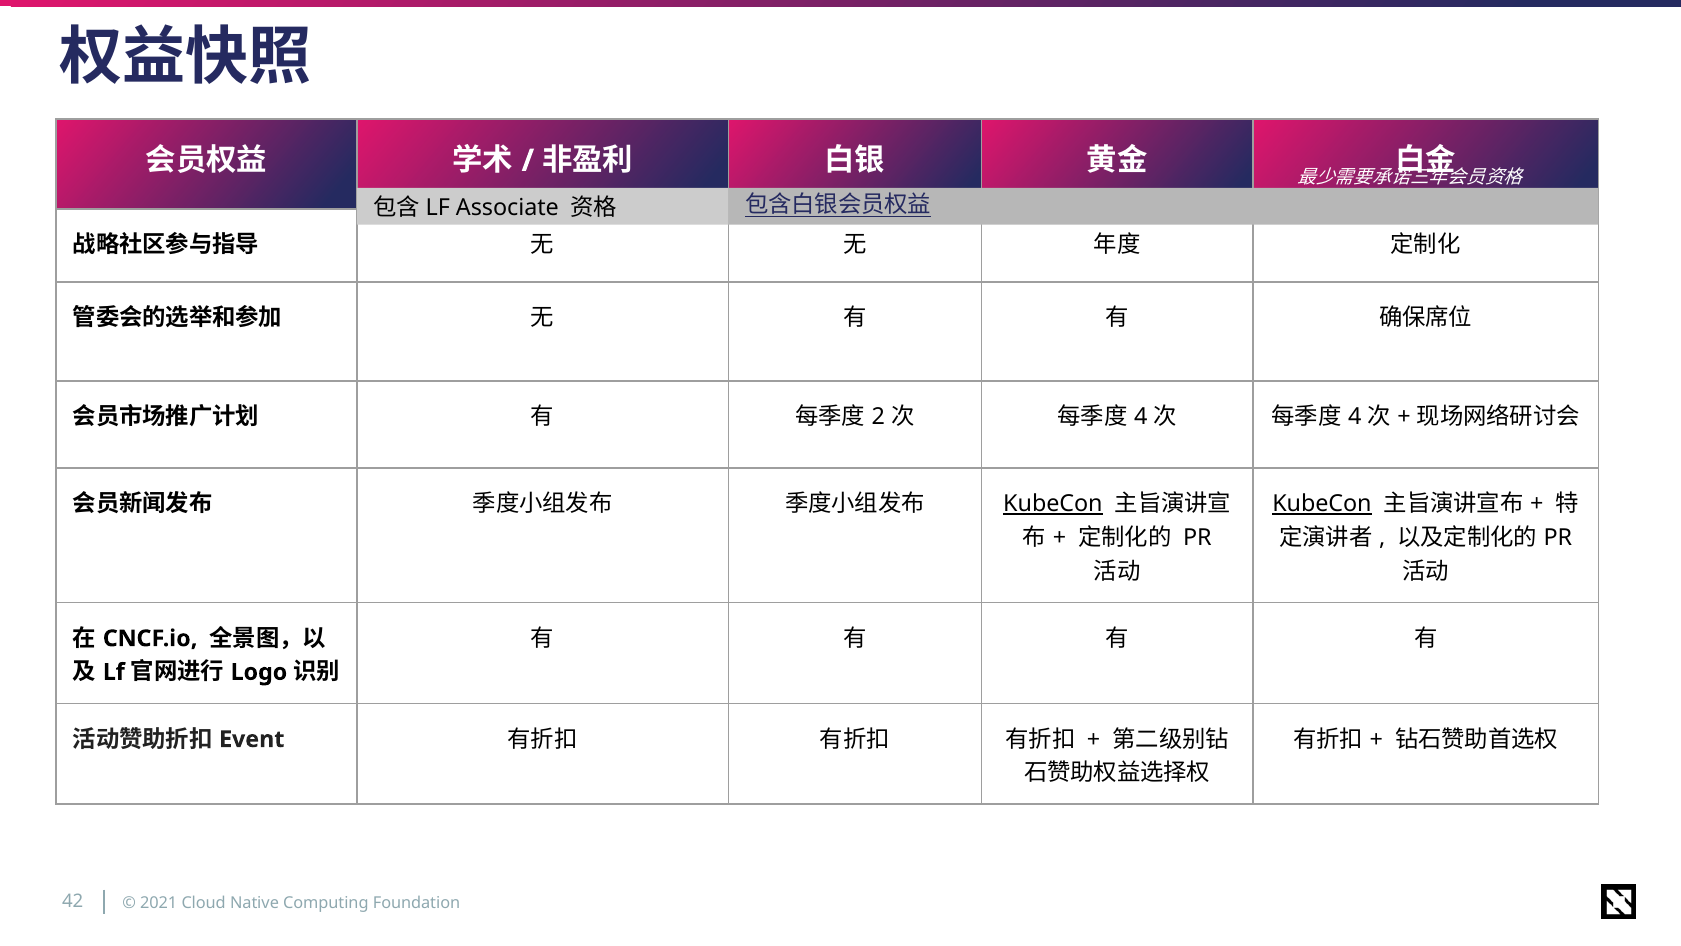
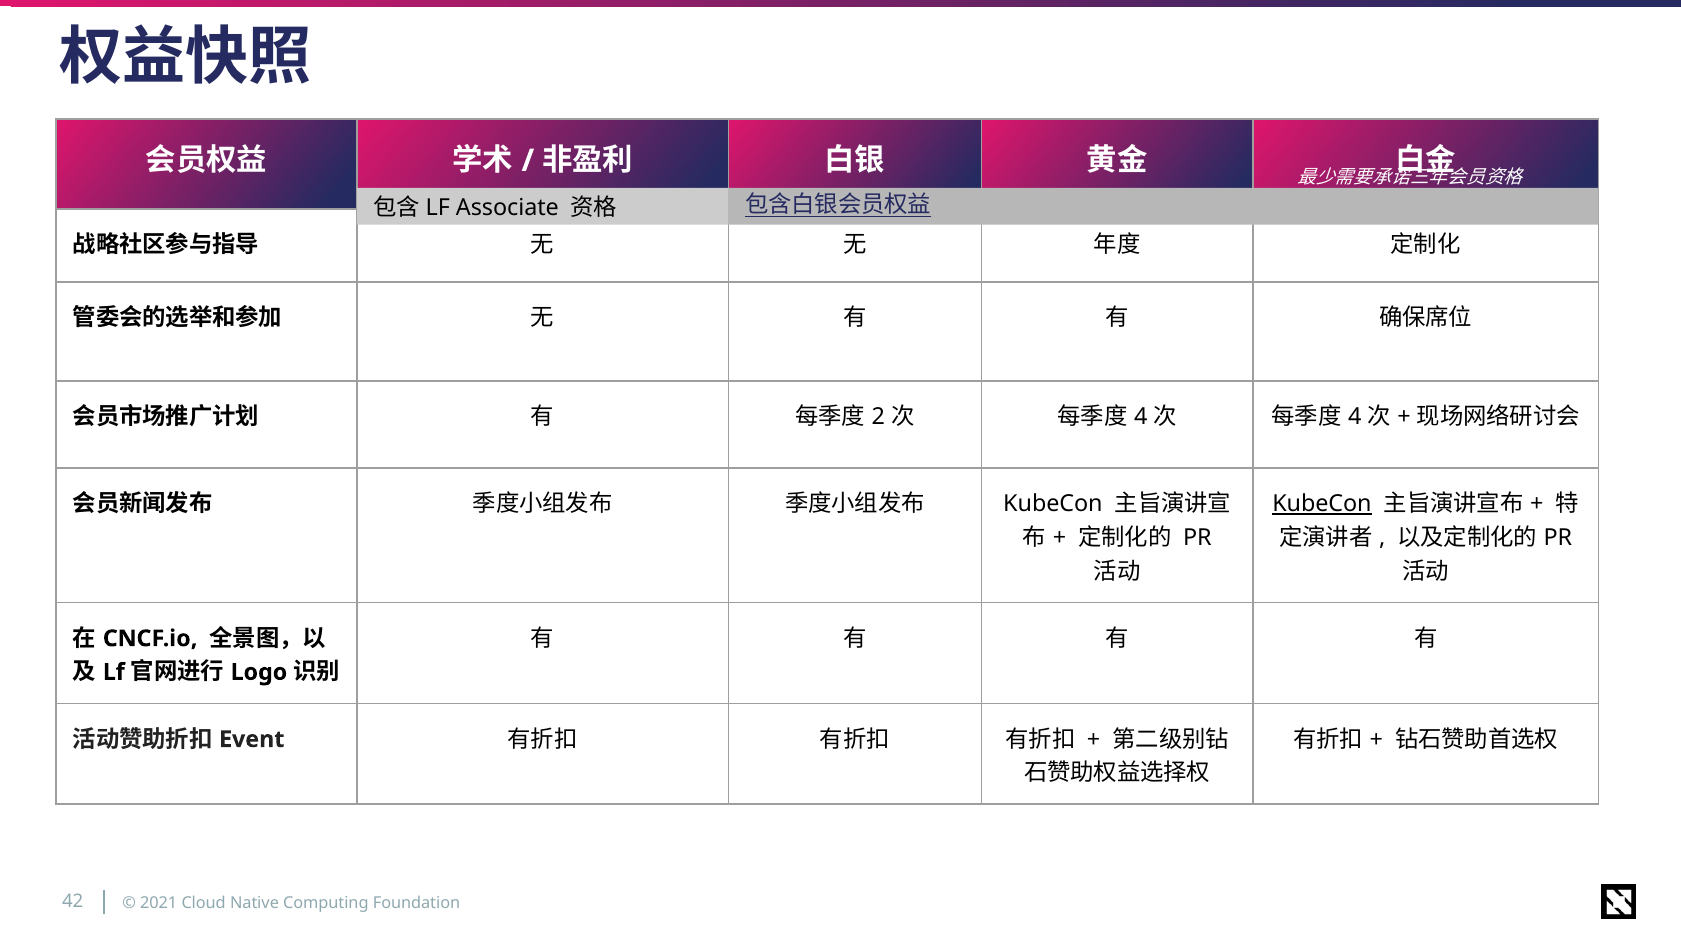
KubeCon at (1053, 504) underline: present -> none
